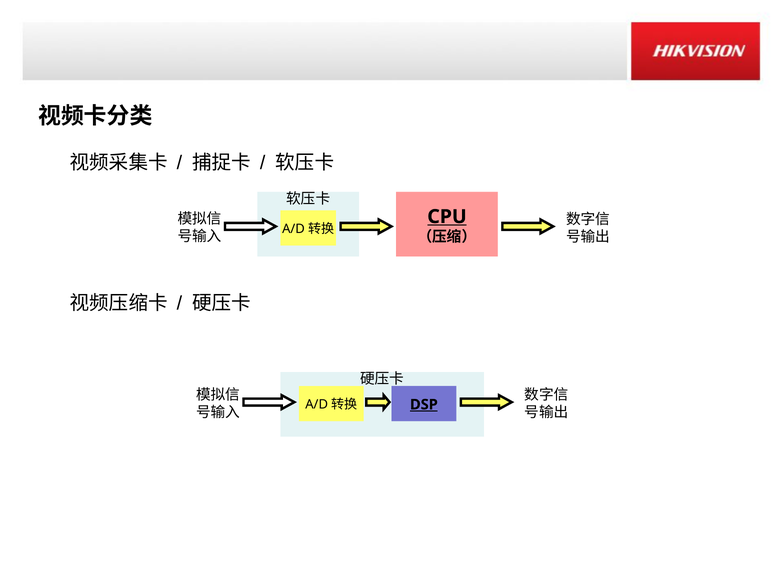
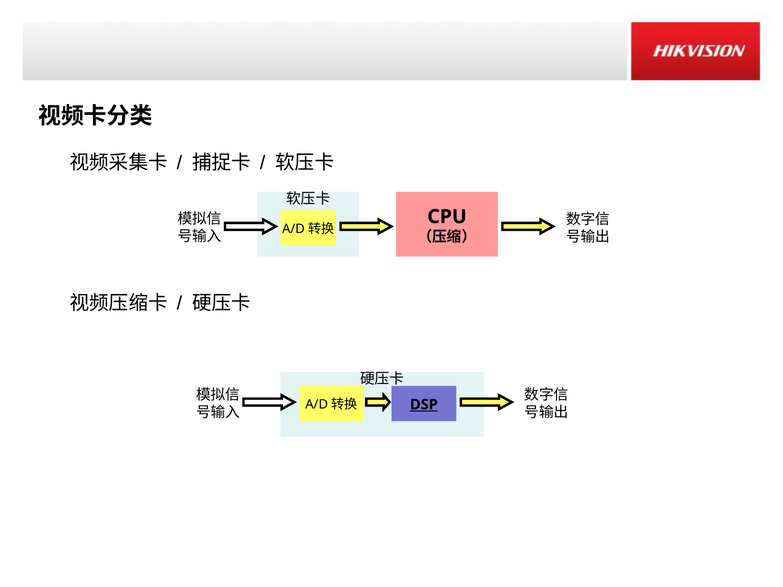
CPU underline: present -> none
